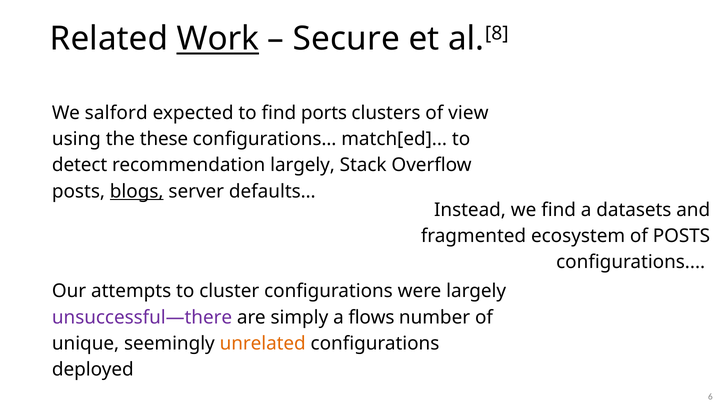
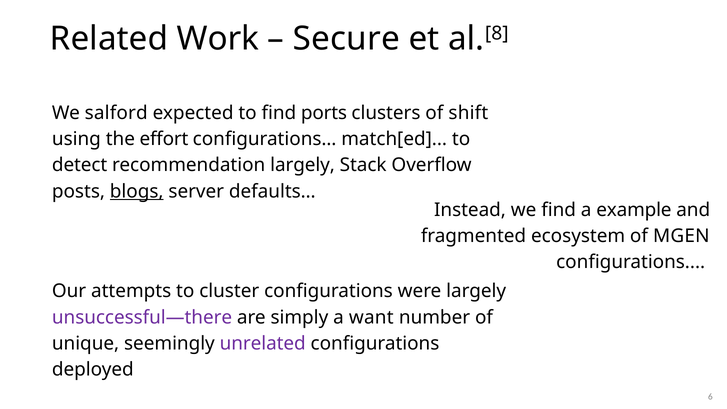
Work underline: present -> none
view: view -> shift
these: these -> effort
datasets: datasets -> example
of POSTS: POSTS -> MGEN
flows: flows -> want
unrelated colour: orange -> purple
